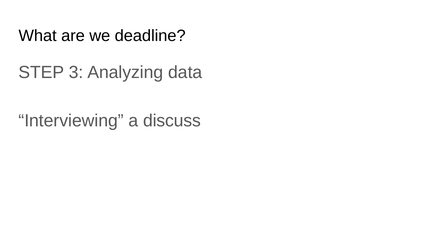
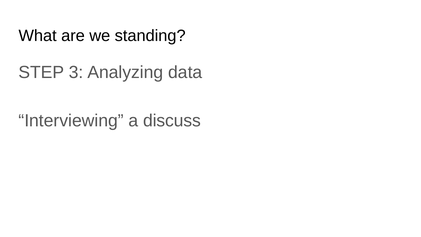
deadline: deadline -> standing
